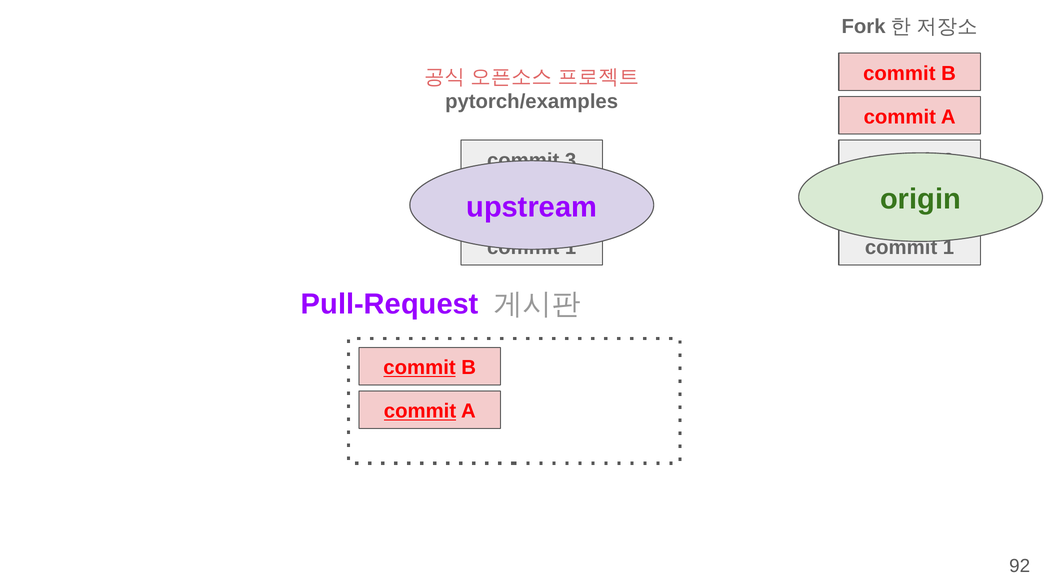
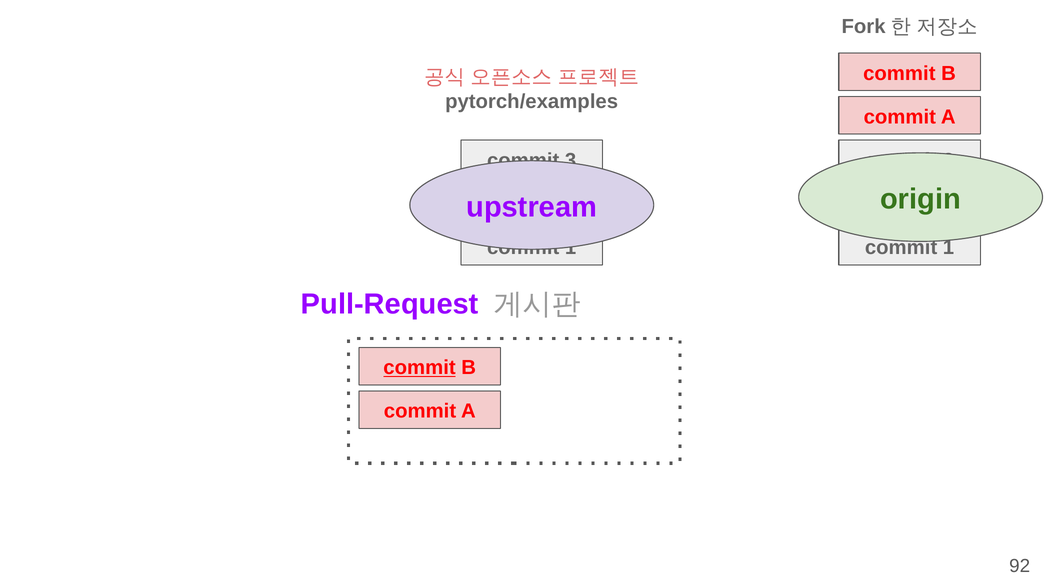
commit at (420, 411) underline: present -> none
